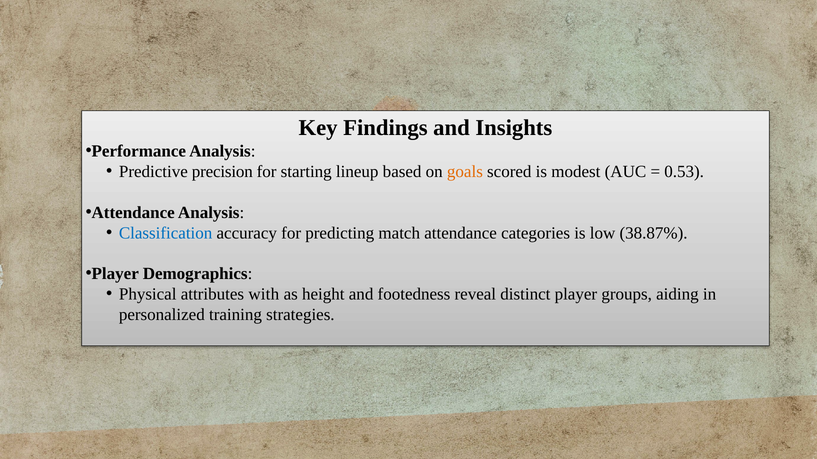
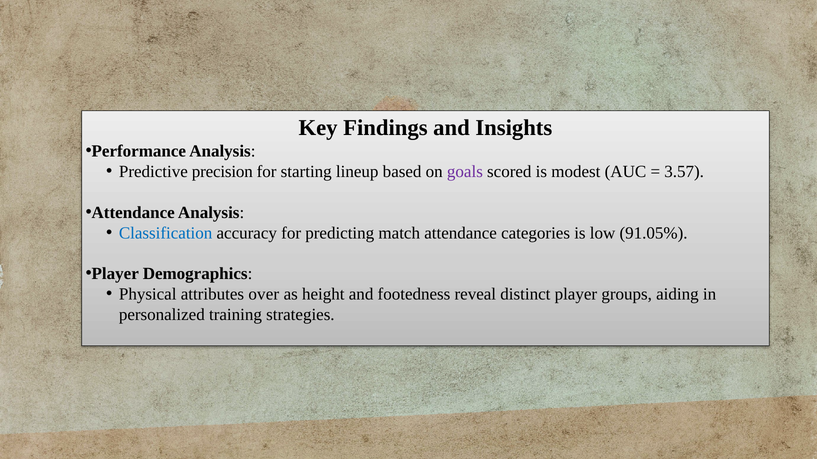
goals colour: orange -> purple
0.53: 0.53 -> 3.57
38.87%: 38.87% -> 91.05%
with: with -> over
